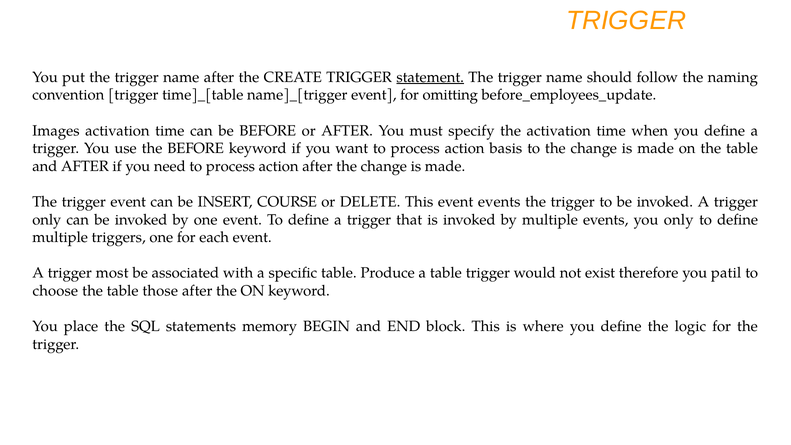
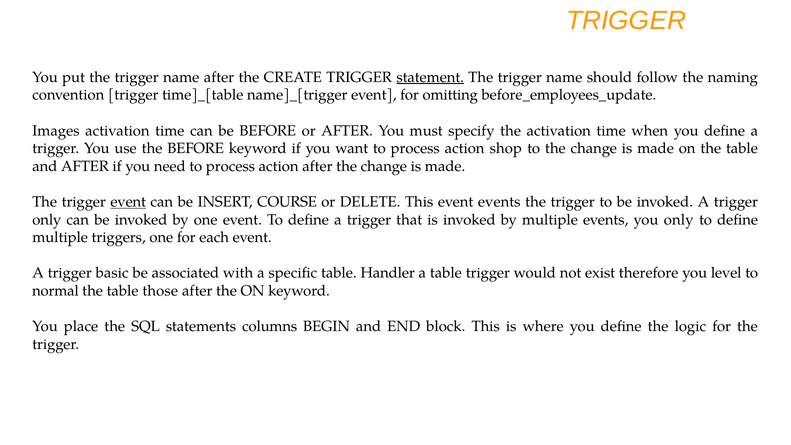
basis: basis -> shop
event at (128, 202) underline: none -> present
most: most -> basic
Produce: Produce -> Handler
patil: patil -> level
choose: choose -> normal
memory: memory -> columns
